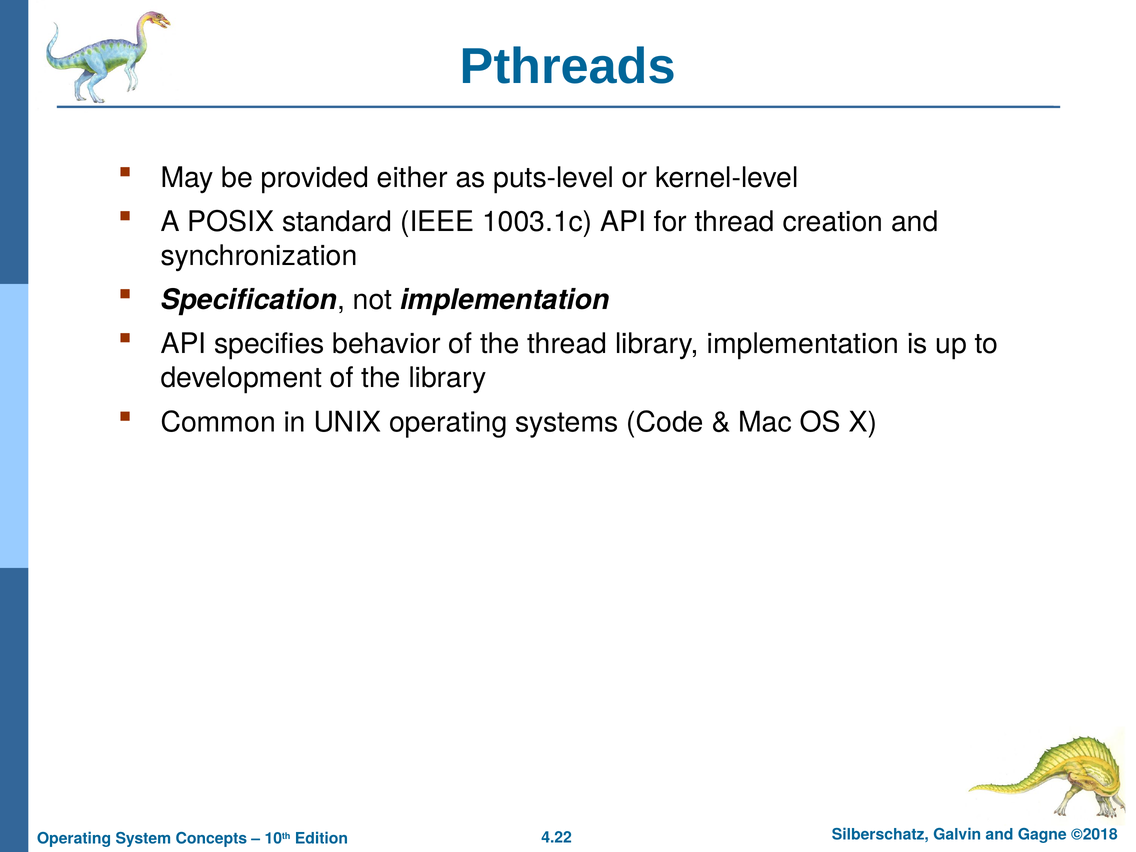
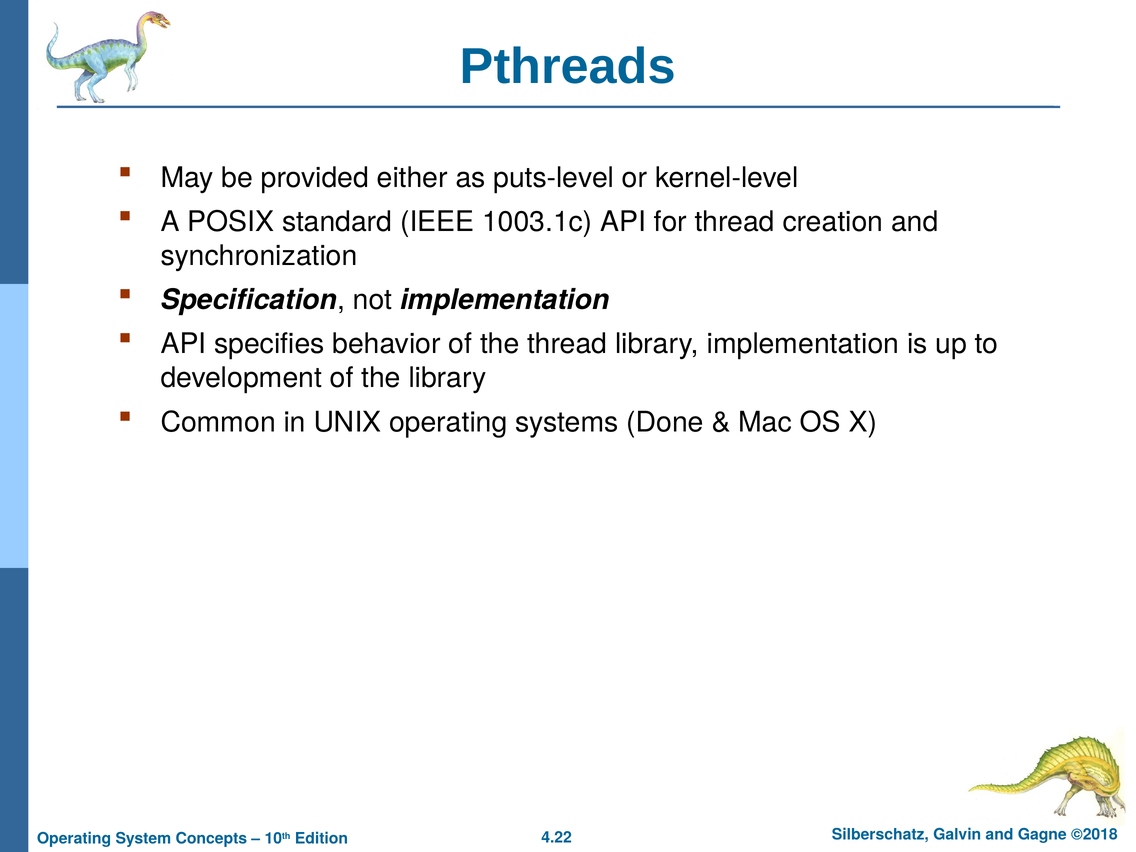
Code: Code -> Done
